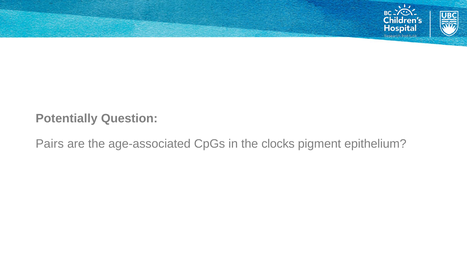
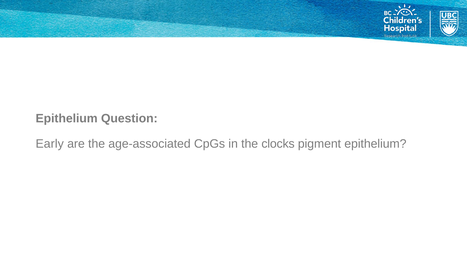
Potentially at (67, 118): Potentially -> Epithelium
Pairs: Pairs -> Early
